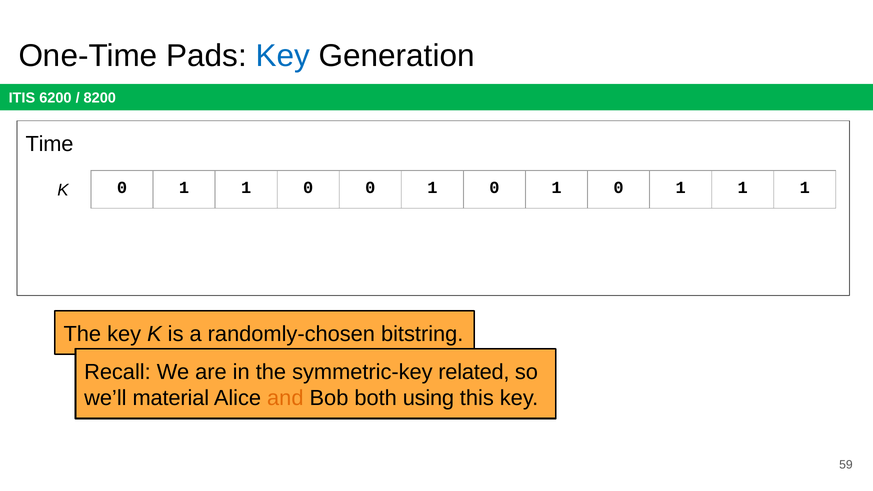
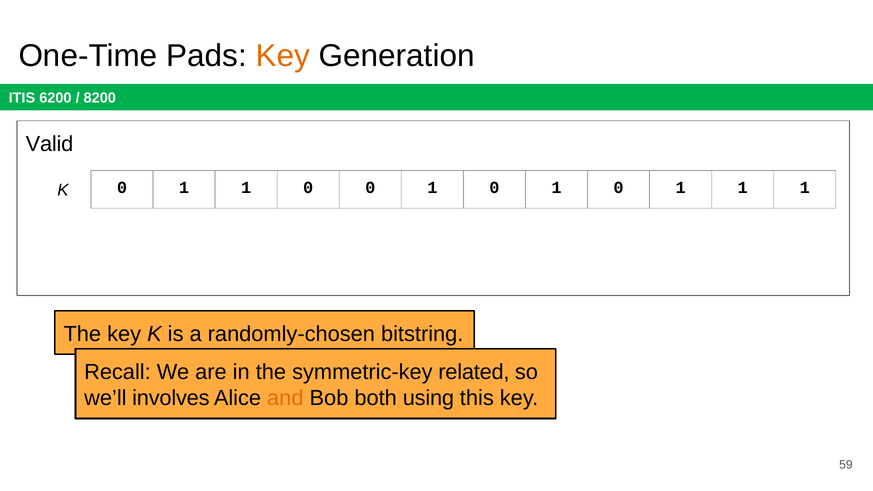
Key at (283, 56) colour: blue -> orange
Time: Time -> Valid
material: material -> involves
